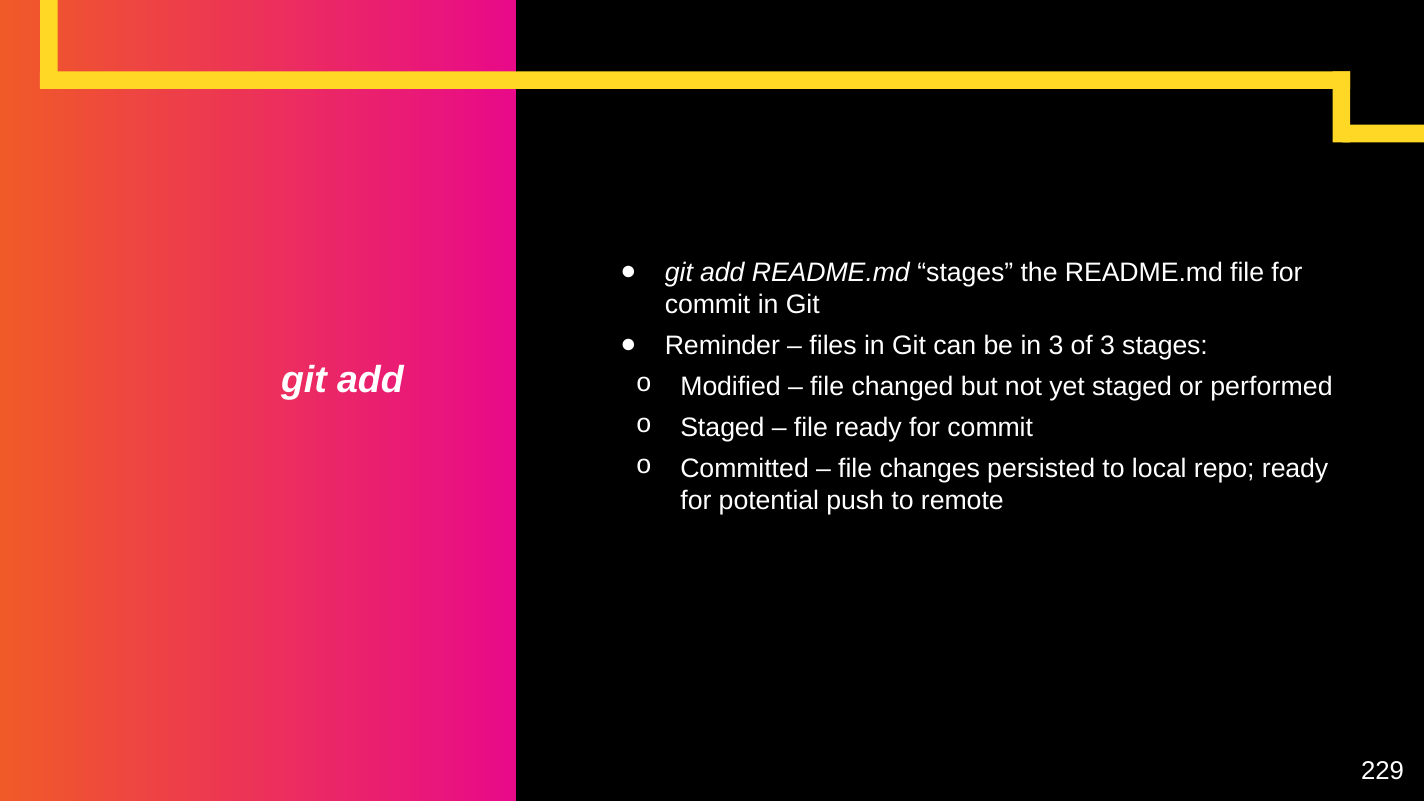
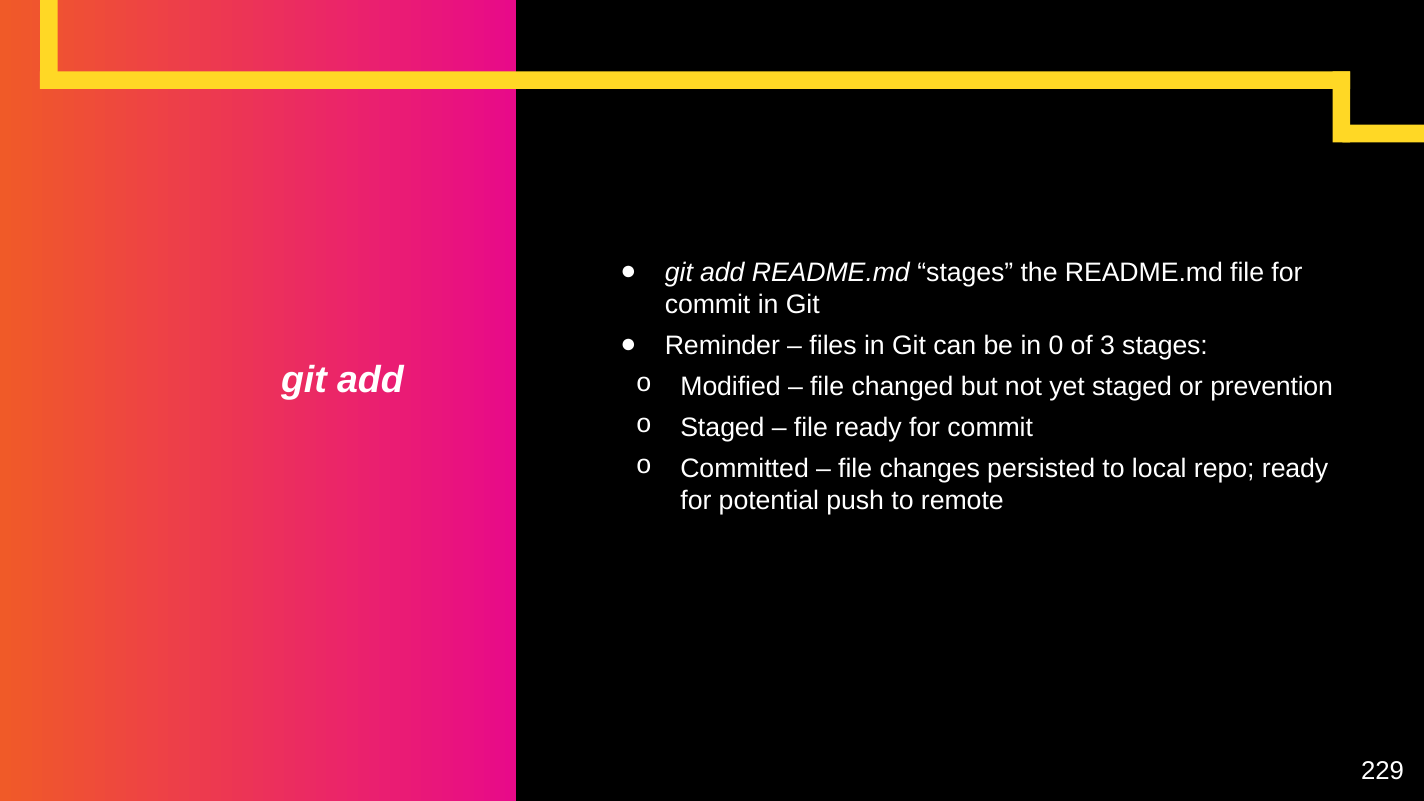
in 3: 3 -> 0
performed: performed -> prevention
